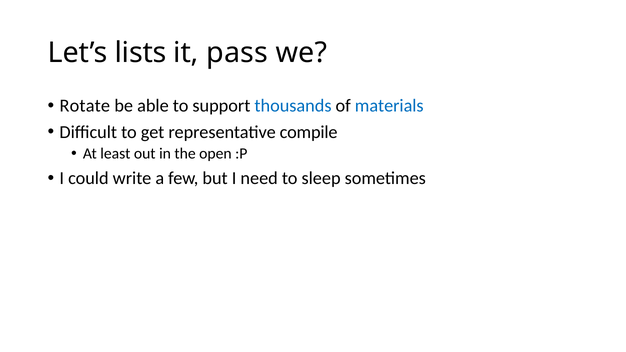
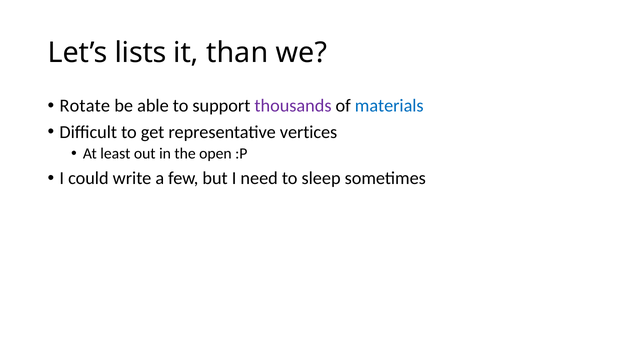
pass: pass -> than
thousands colour: blue -> purple
compile: compile -> vertices
